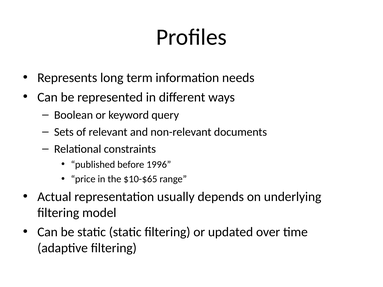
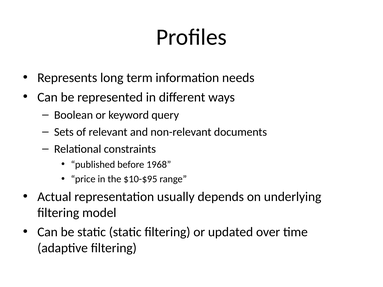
1996: 1996 -> 1968
$10-$65: $10-$65 -> $10-$95
